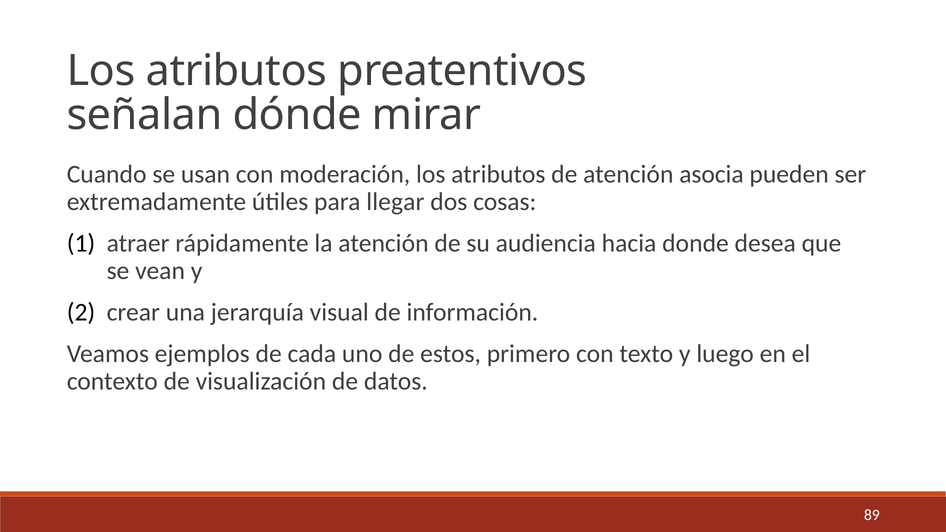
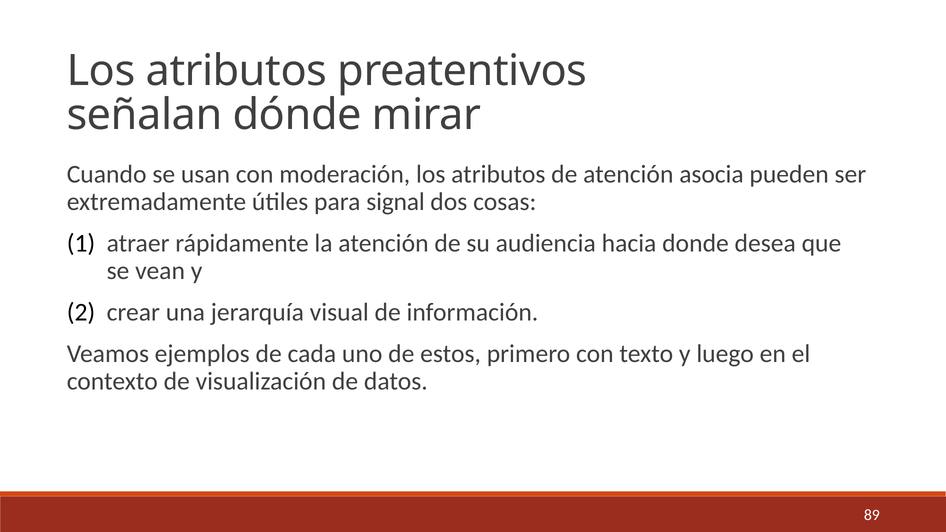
llegar: llegar -> signal
